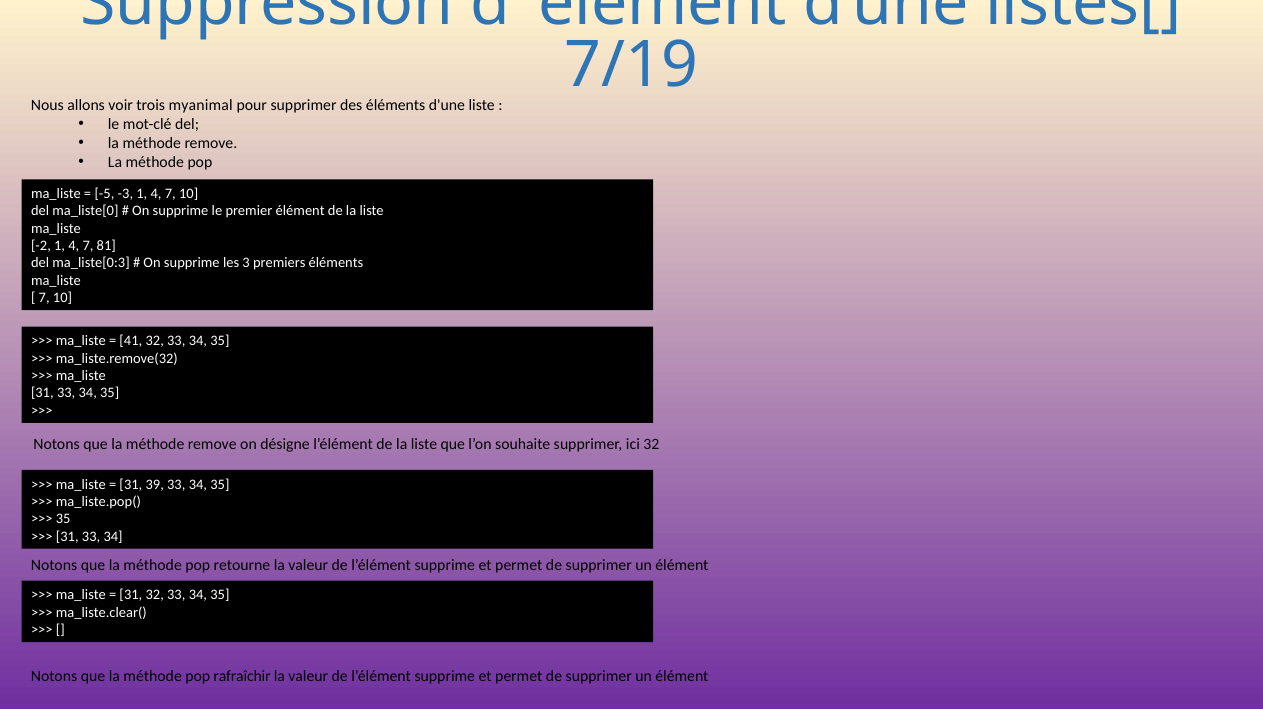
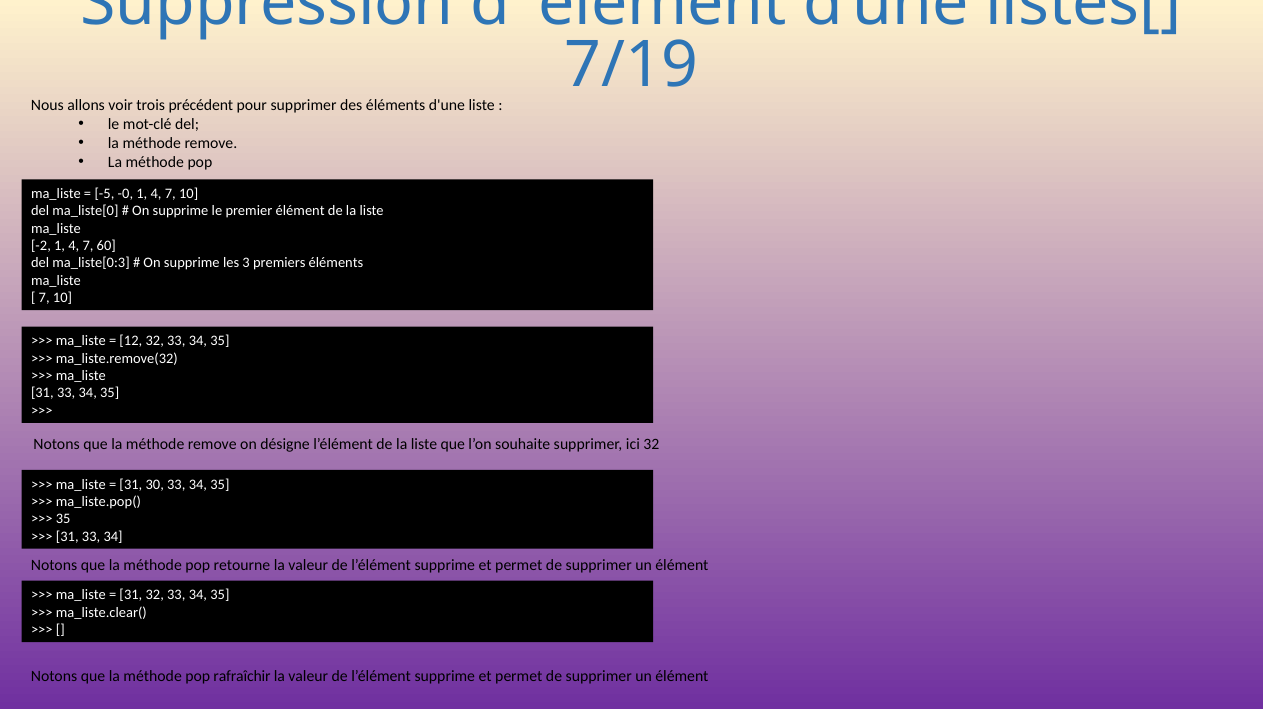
myanimal: myanimal -> précédent
-3: -3 -> -0
81: 81 -> 60
41: 41 -> 12
39: 39 -> 30
